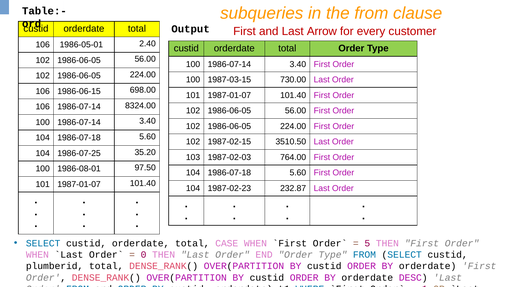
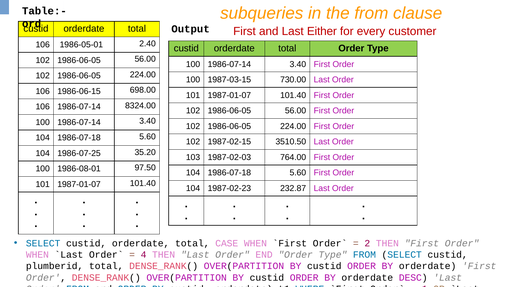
Arrow: Arrow -> Either
5: 5 -> 2
0: 0 -> 4
